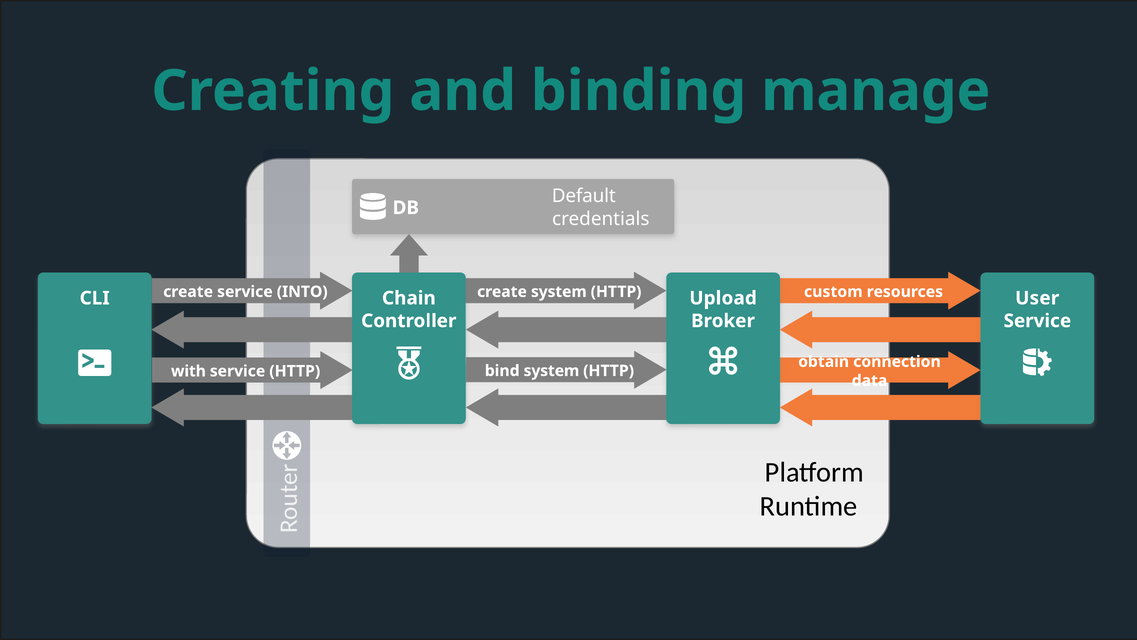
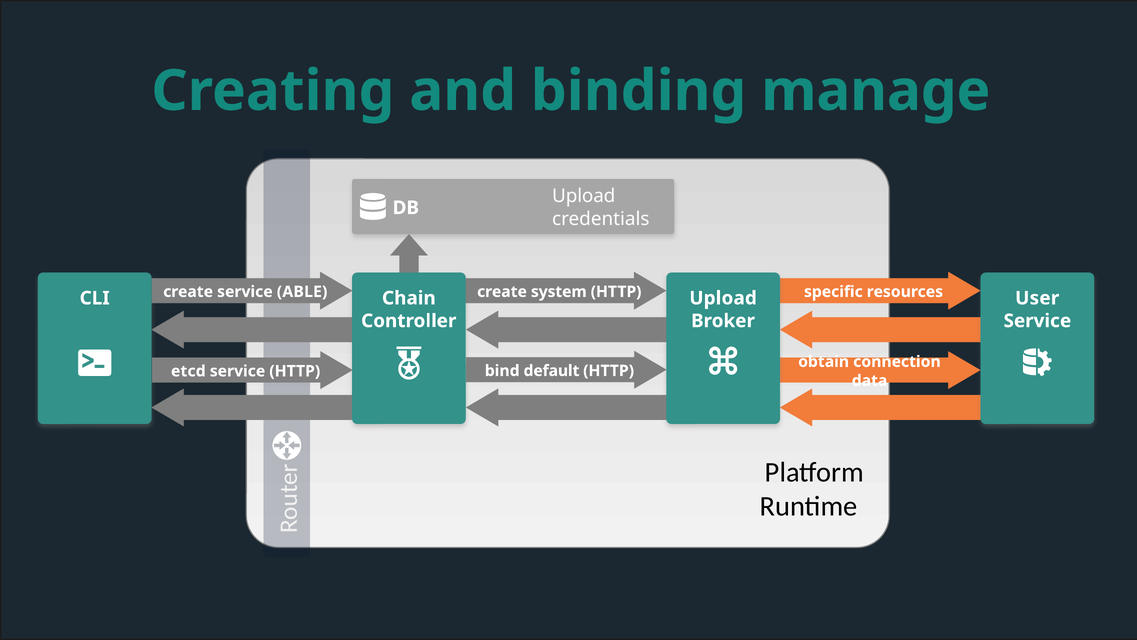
Default at (584, 196): Default -> Upload
INTO: INTO -> ABLE
custom: custom -> specific
bind system: system -> default
with: with -> etcd
